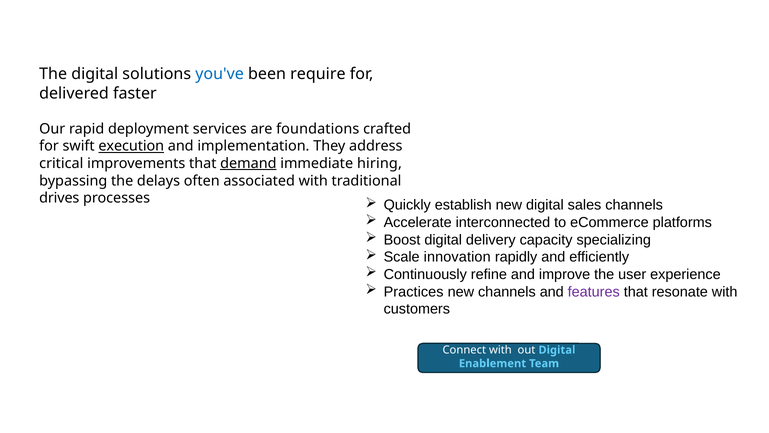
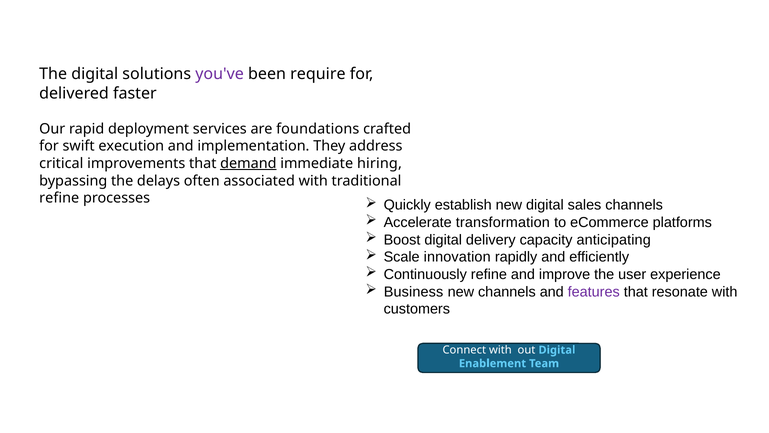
you've colour: blue -> purple
execution underline: present -> none
drives at (59, 198): drives -> refine
interconnected: interconnected -> transformation
specializing: specializing -> anticipating
Practices: Practices -> Business
